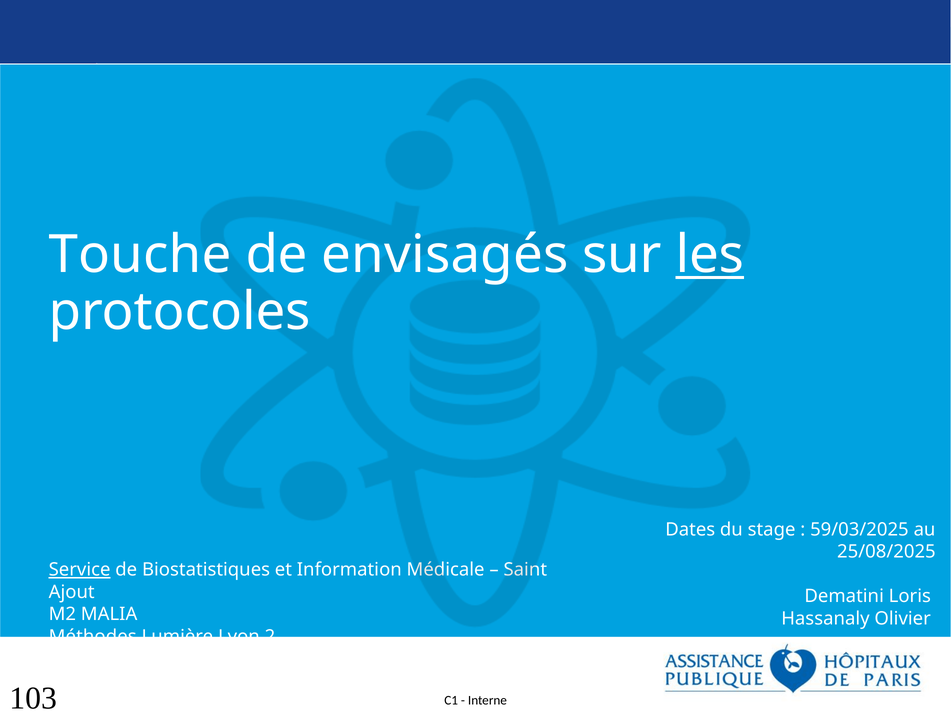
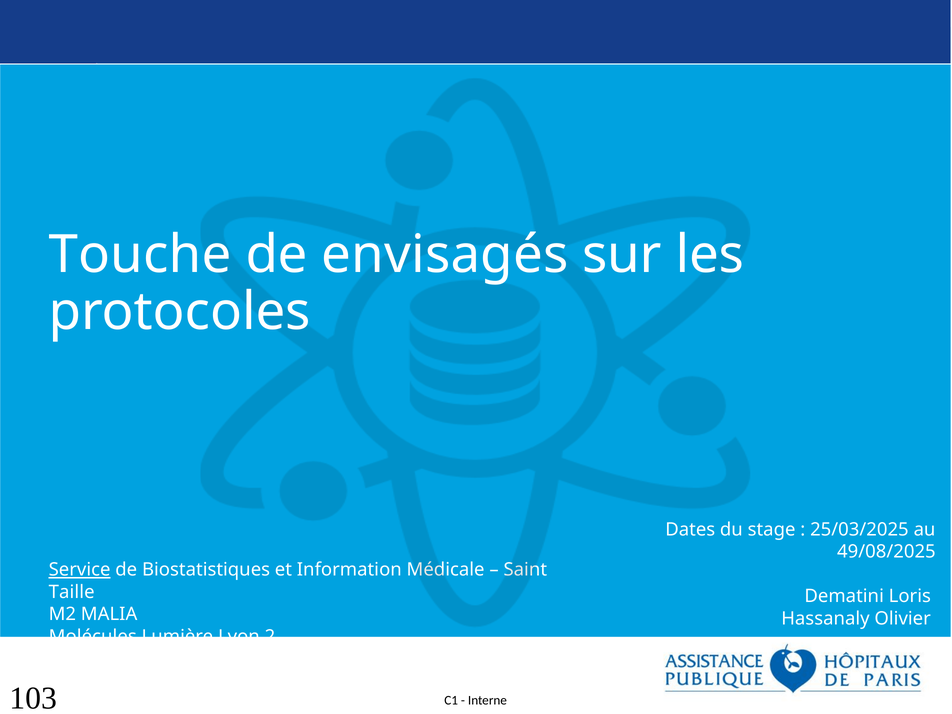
les underline: present -> none
59/03/2025: 59/03/2025 -> 25/03/2025
25/08/2025: 25/08/2025 -> 49/08/2025
Ajout: Ajout -> Taille
Méthodes: Méthodes -> Molécules
